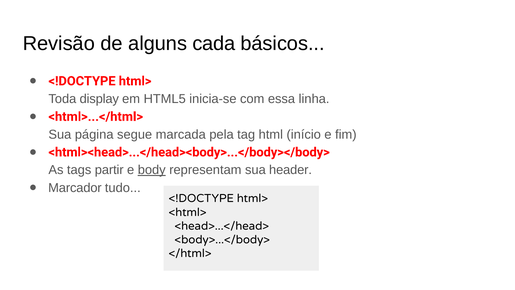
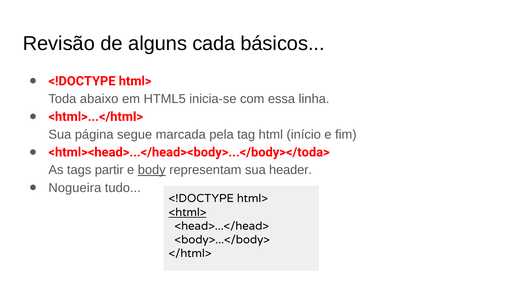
display: display -> abaixo
<html><head>...</head><body>...</body></body>: <html><head>...</head><body>...</body></body> -> <html><head>...</head><body>...</body></toda>
Marcador: Marcador -> Nogueira
<html> underline: none -> present
